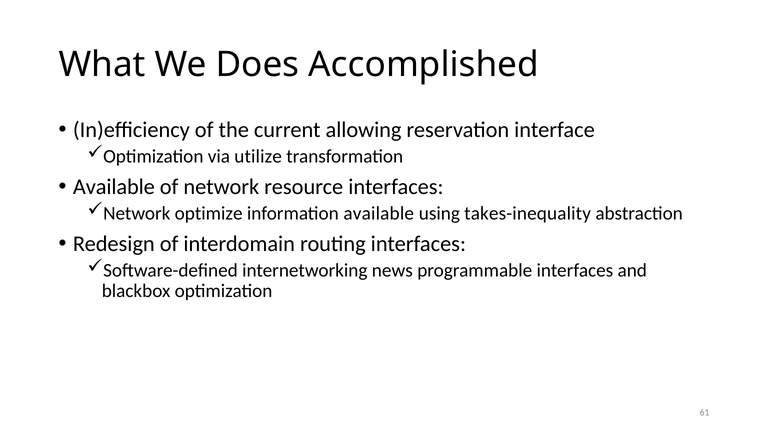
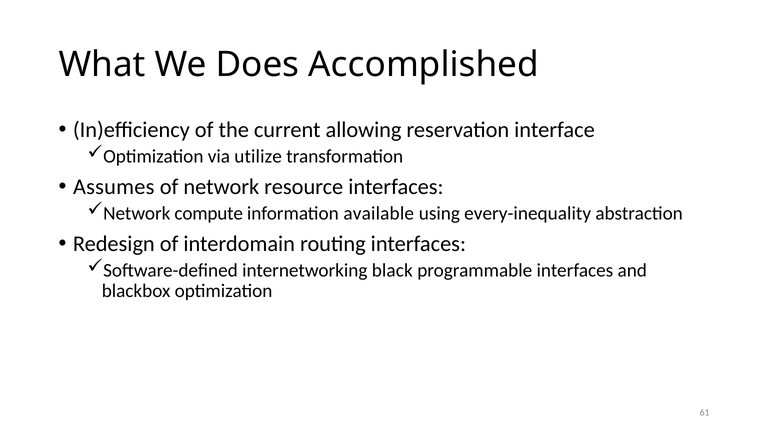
Available at (114, 187): Available -> Assumes
optimize: optimize -> compute
takes-inequality: takes-inequality -> every-inequality
news: news -> black
